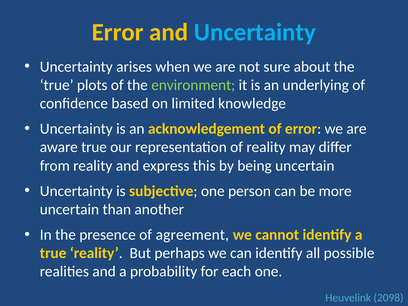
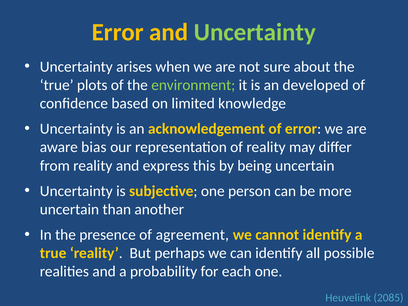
Uncertainty at (255, 32) colour: light blue -> light green
underlying: underlying -> developed
aware true: true -> bias
2098: 2098 -> 2085
